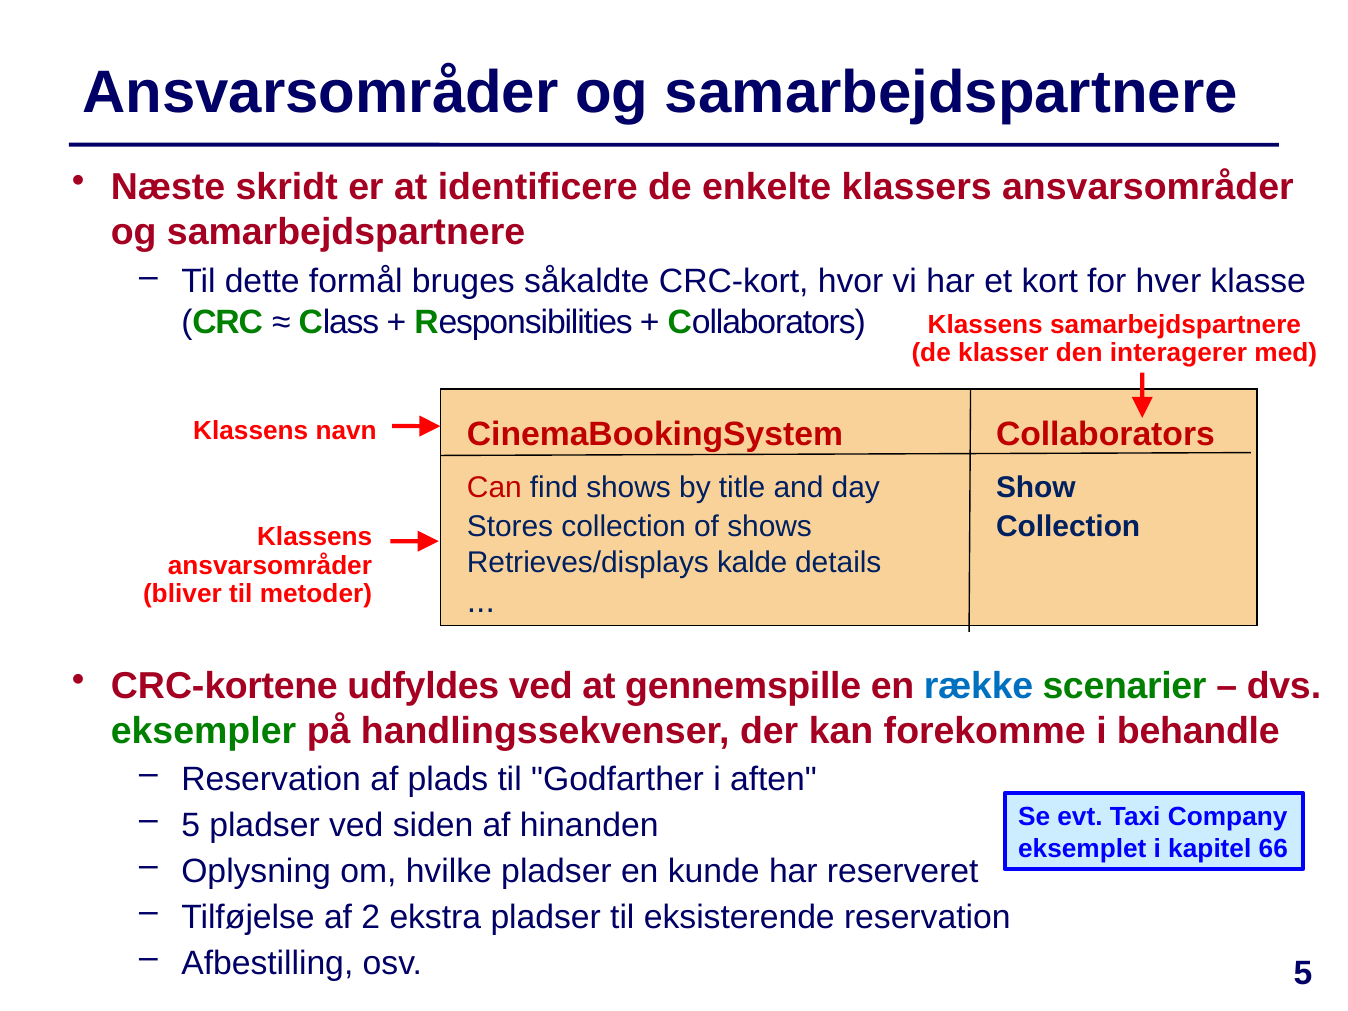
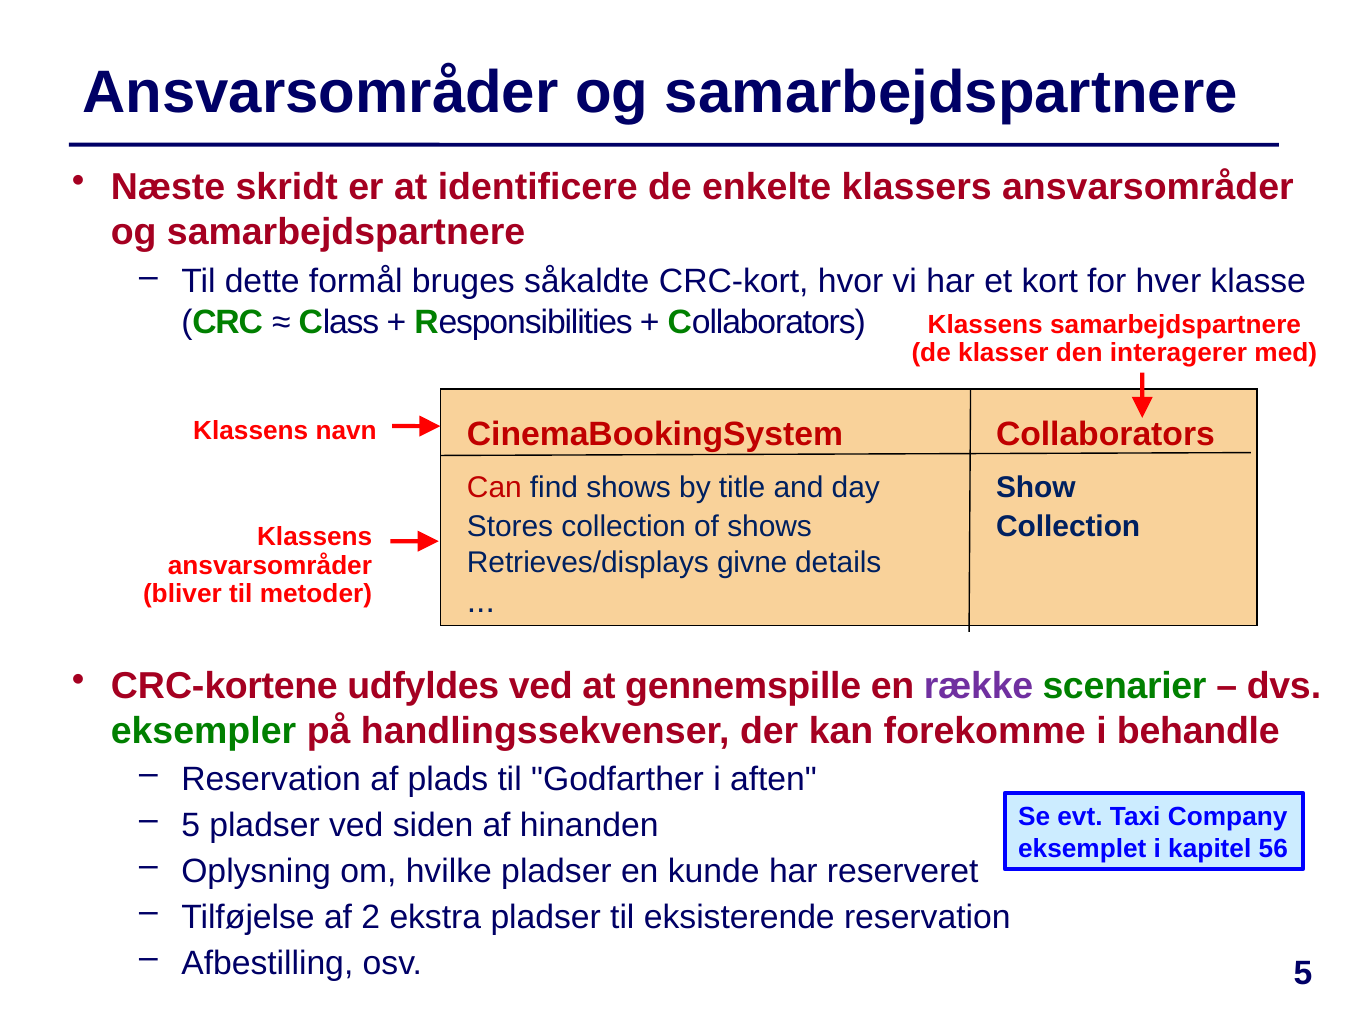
kalde: kalde -> givne
række colour: blue -> purple
66: 66 -> 56
